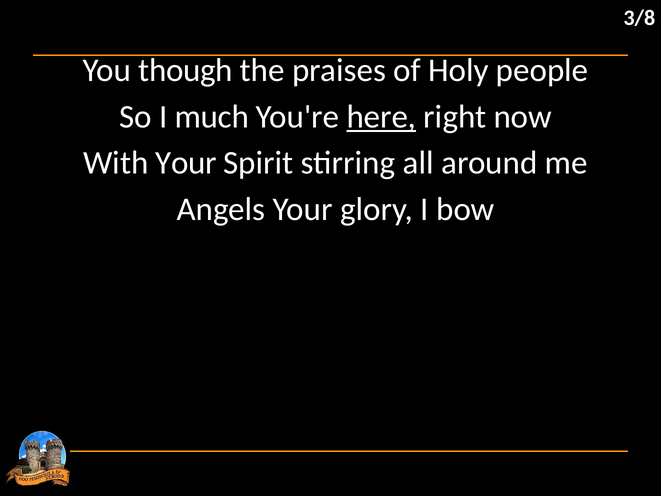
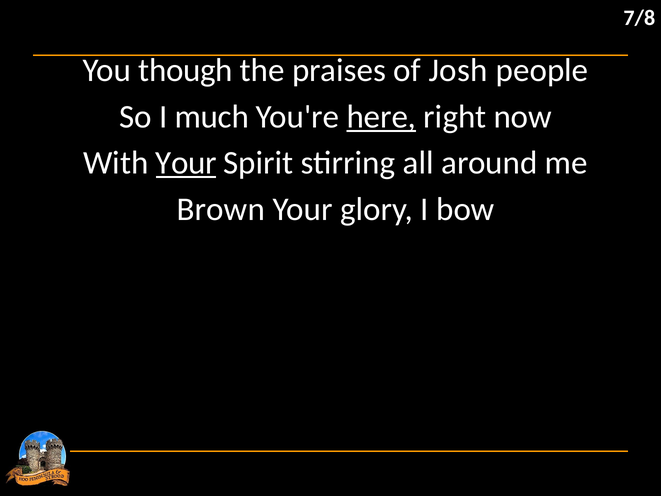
3/8: 3/8 -> 7/8
Holy: Holy -> Josh
Your at (186, 163) underline: none -> present
Angels: Angels -> Brown
